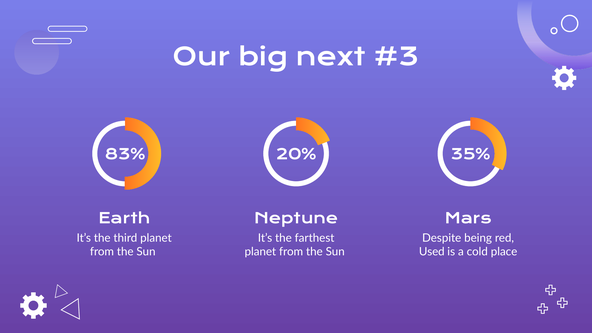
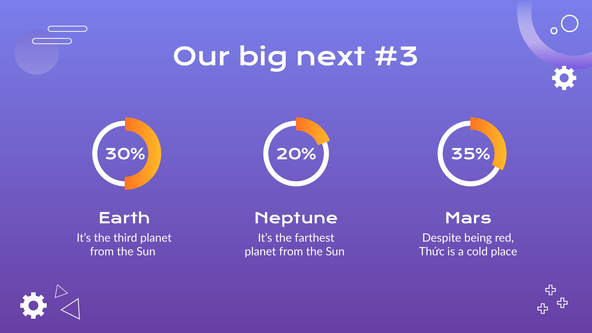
83%: 83% -> 30%
Used: Used -> Thức
